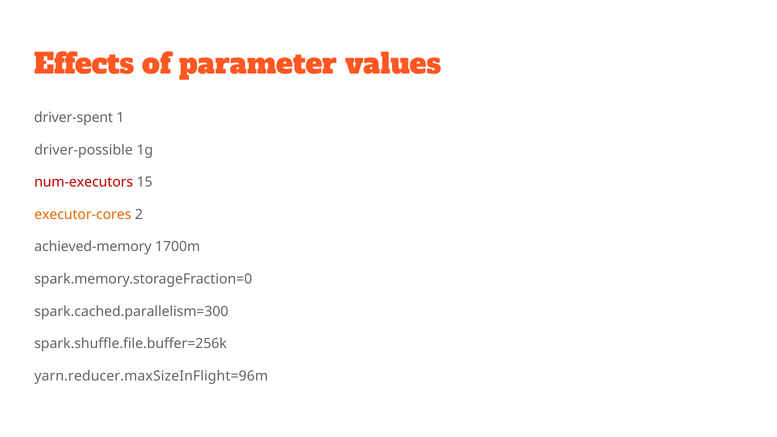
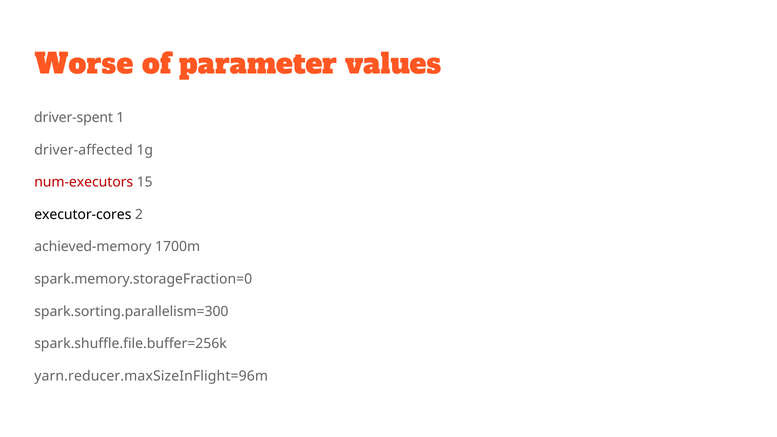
Effects: Effects -> Worse
driver-possible: driver-possible -> driver-affected
executor-cores colour: orange -> black
spark.cached.parallelism=300: spark.cached.parallelism=300 -> spark.sorting.parallelism=300
